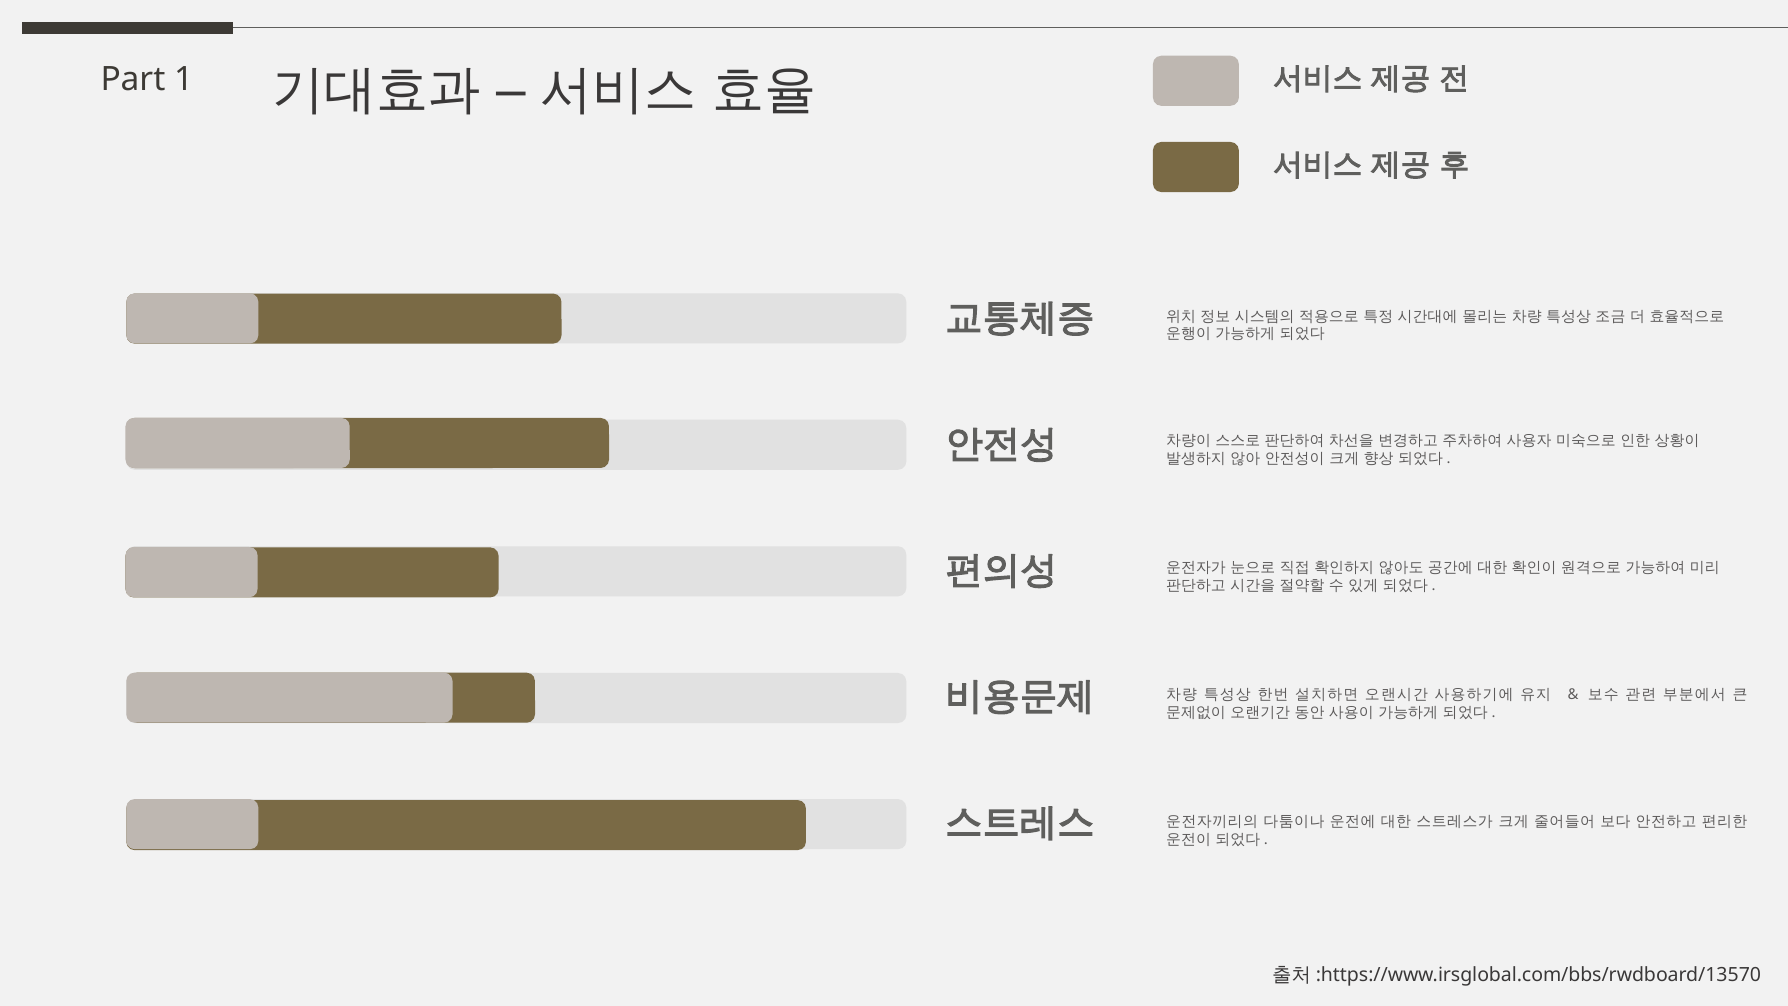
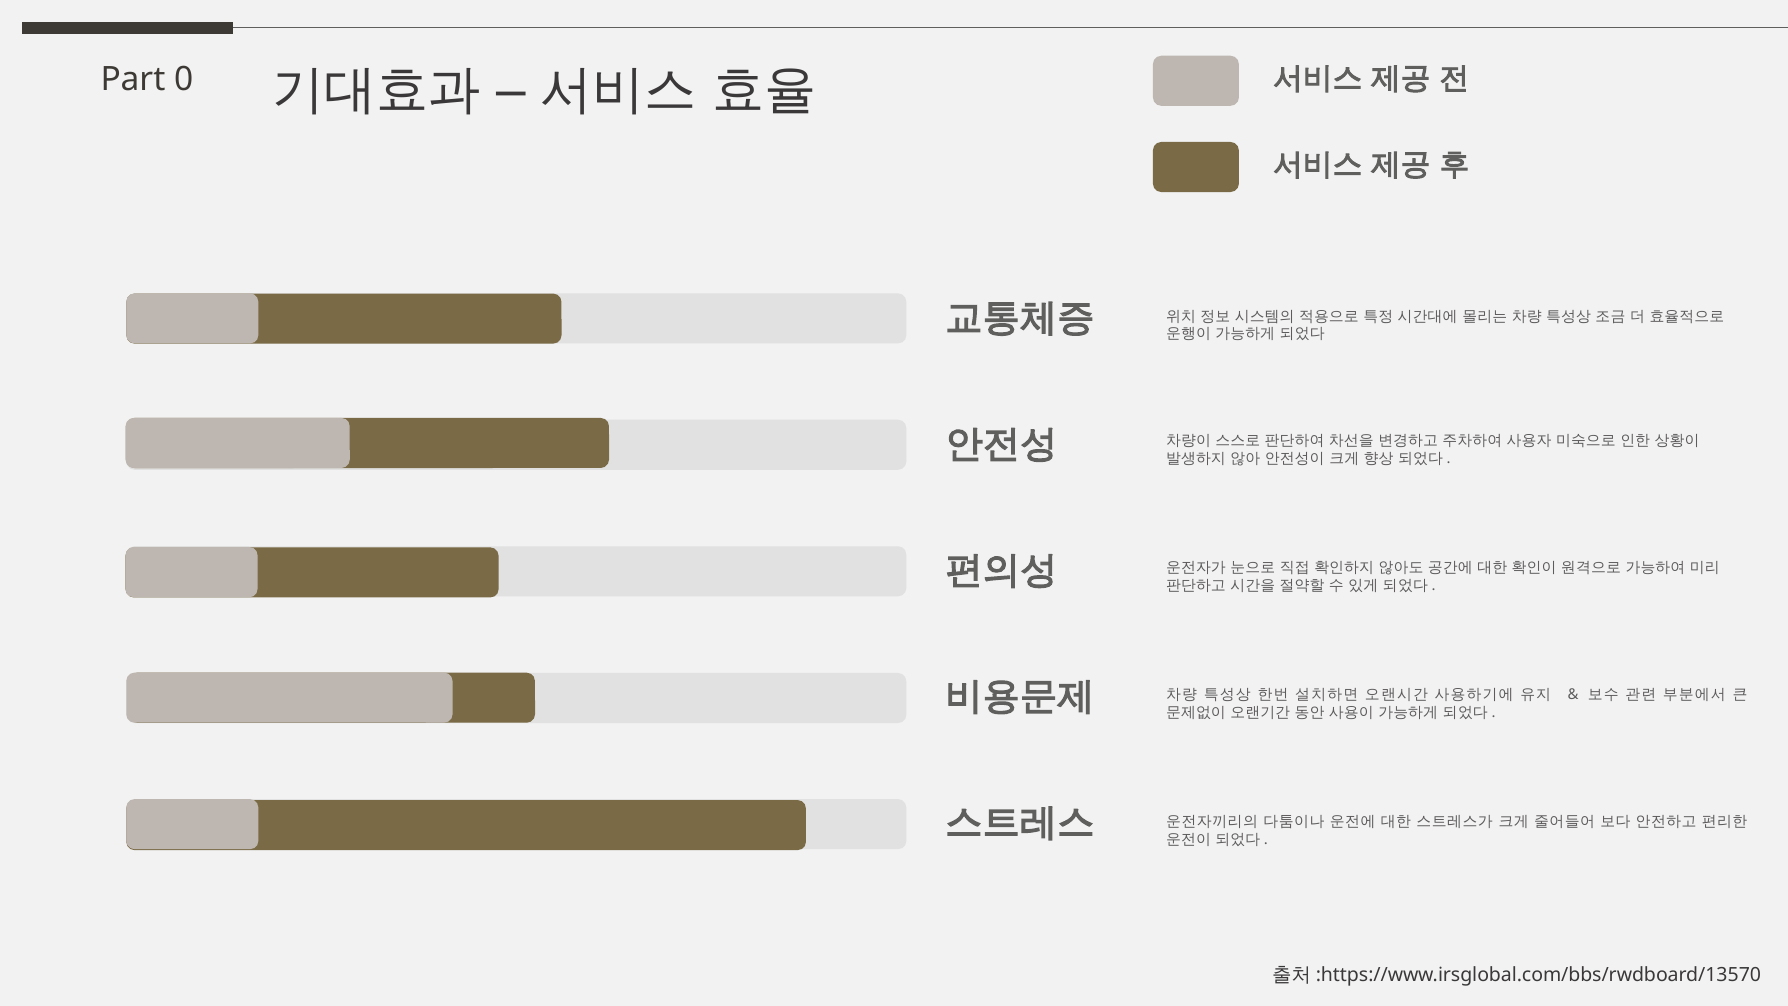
1: 1 -> 0
